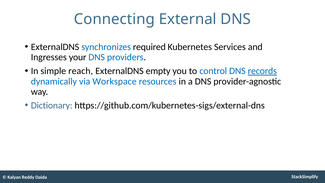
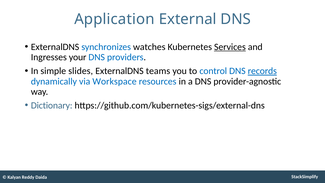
Connecting: Connecting -> Application
required: required -> watches
Services underline: none -> present
reach: reach -> slides
empty: empty -> teams
